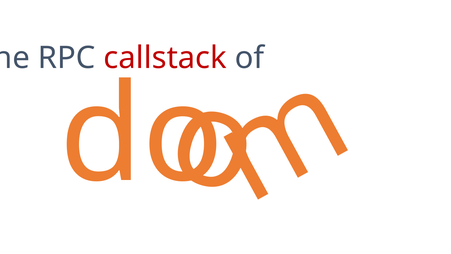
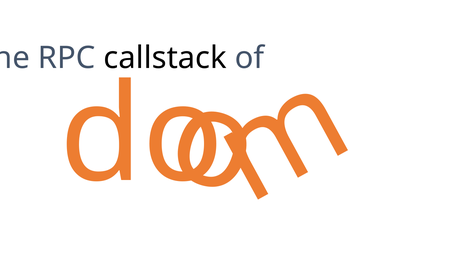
callstack colour: red -> black
